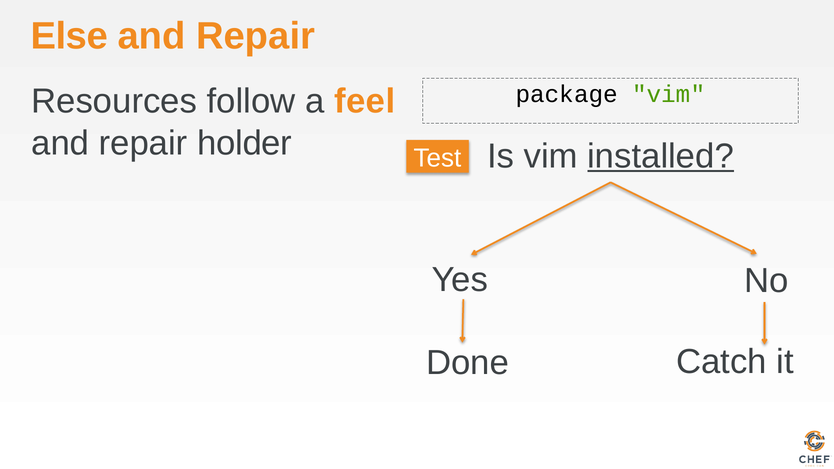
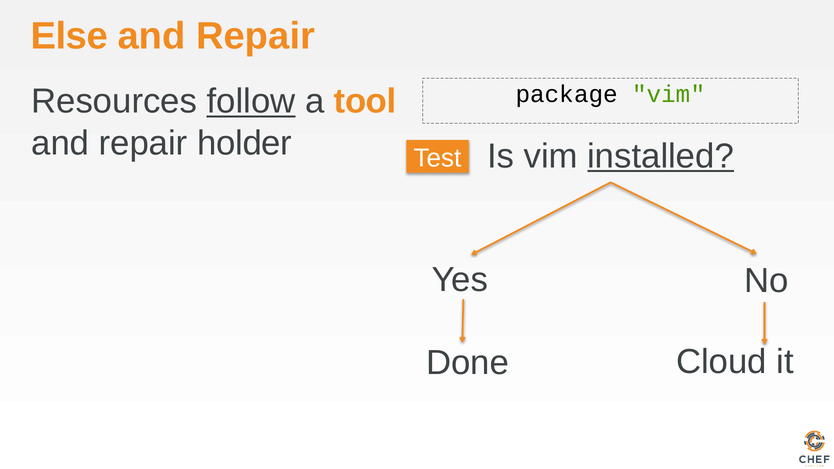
follow underline: none -> present
feel: feel -> tool
Catch: Catch -> Cloud
